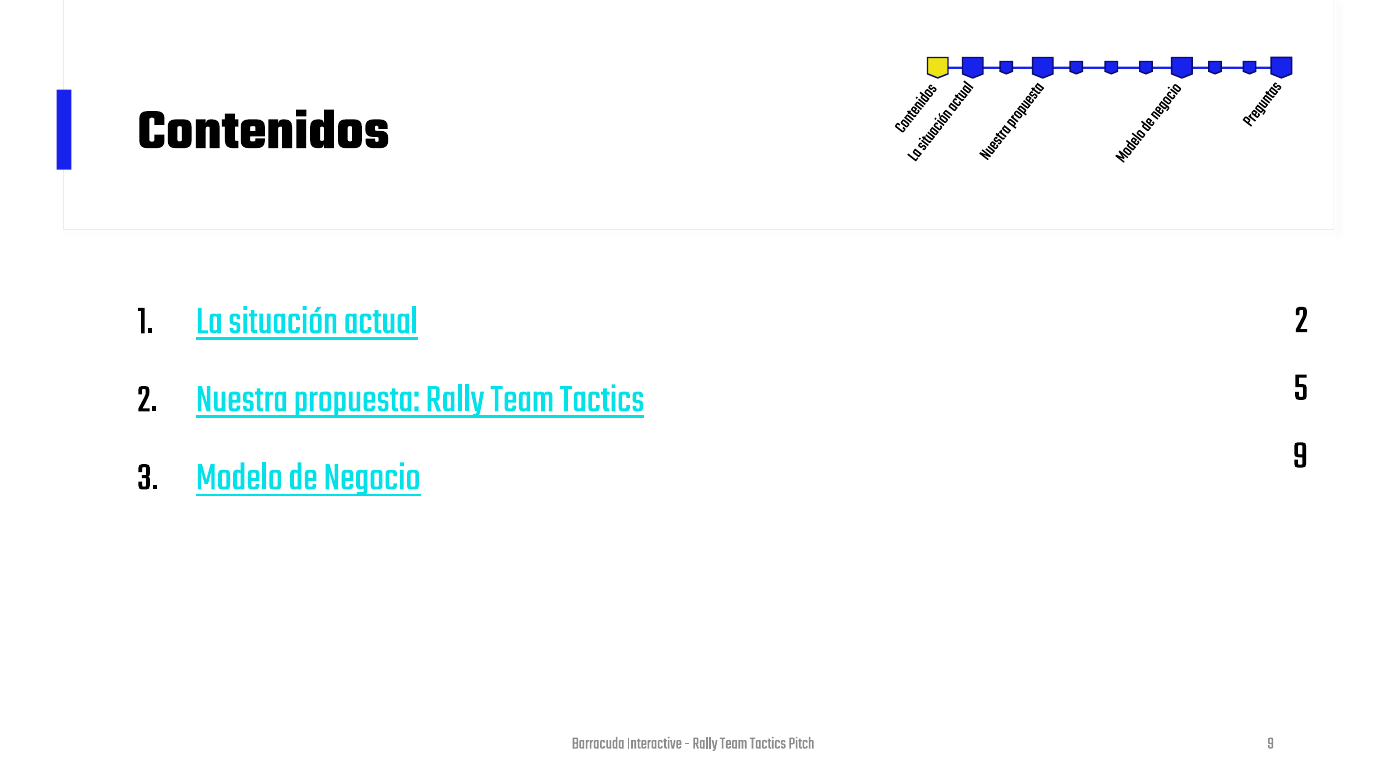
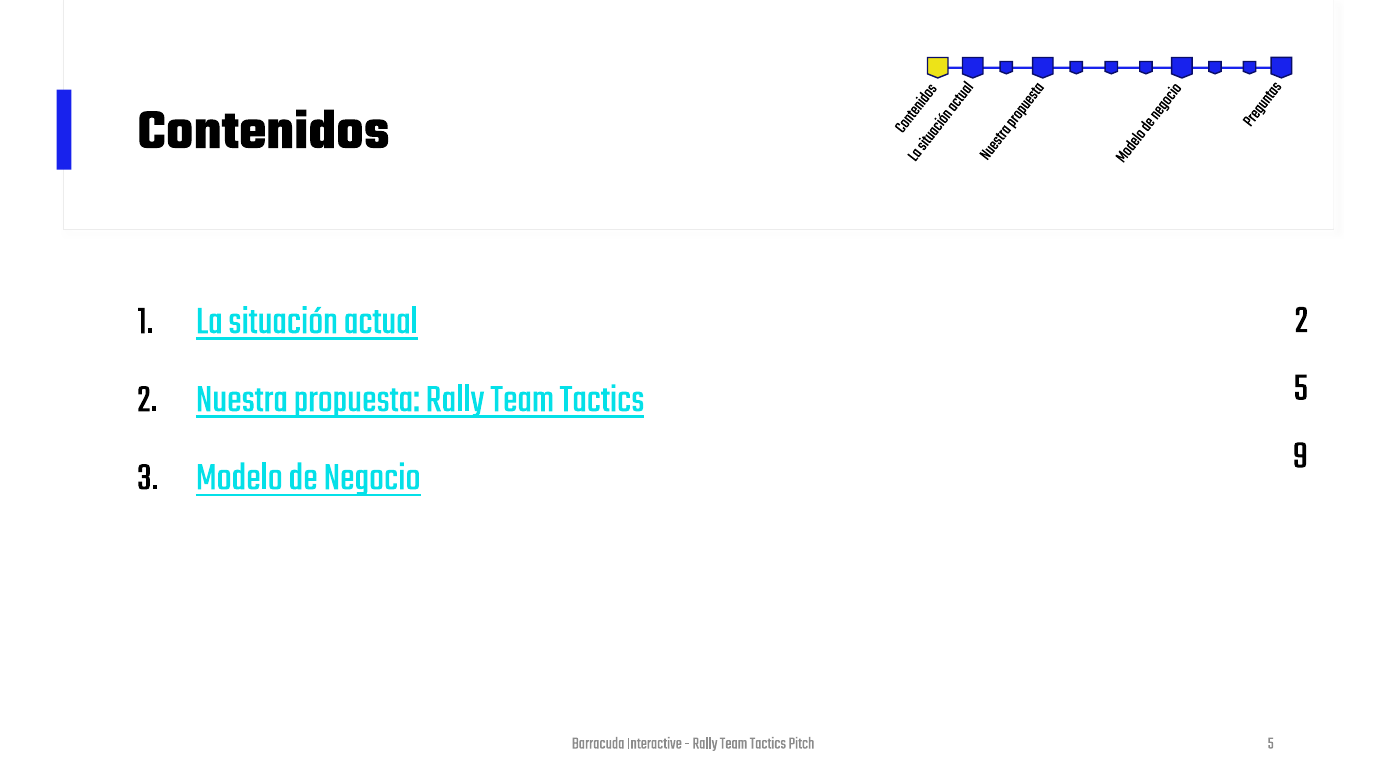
Pitch 9: 9 -> 5
